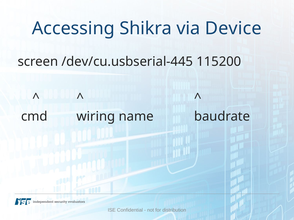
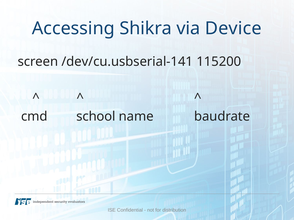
/dev/cu.usbserial-445: /dev/cu.usbserial-445 -> /dev/cu.usbserial-141
wiring: wiring -> school
